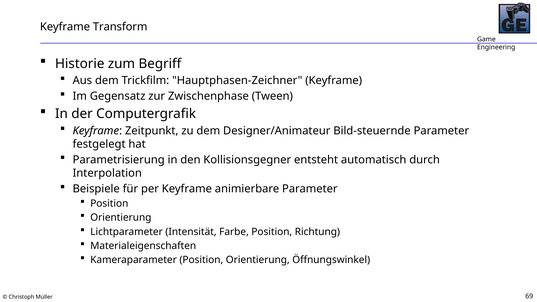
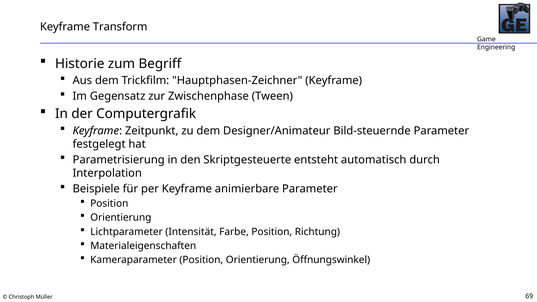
Kollisionsgegner: Kollisionsgegner -> Skriptgesteuerte
